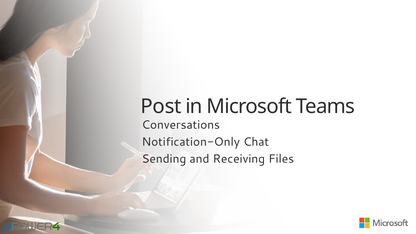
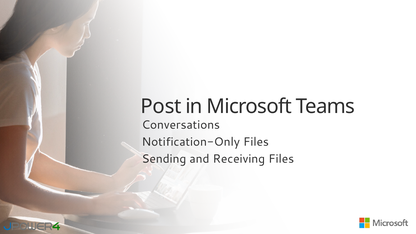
Notification-Only Chat: Chat -> Files
